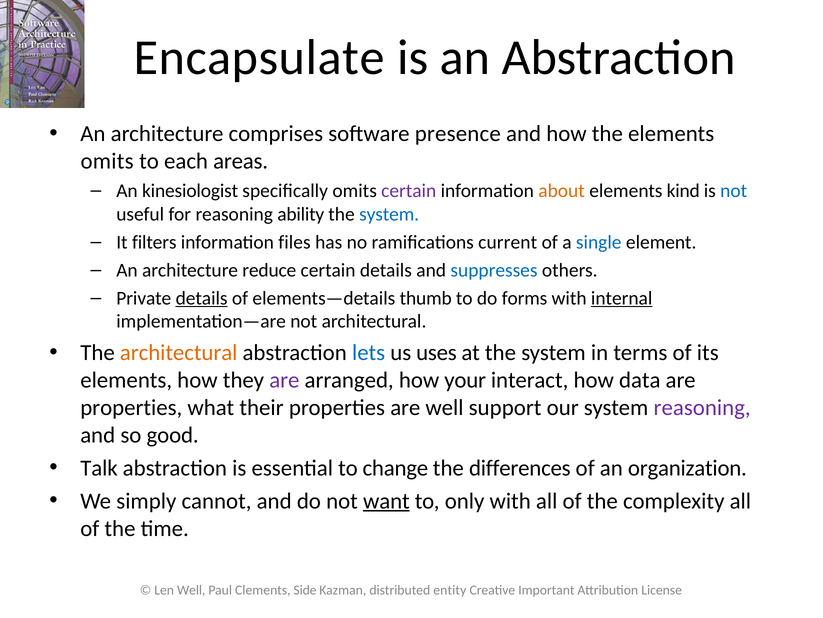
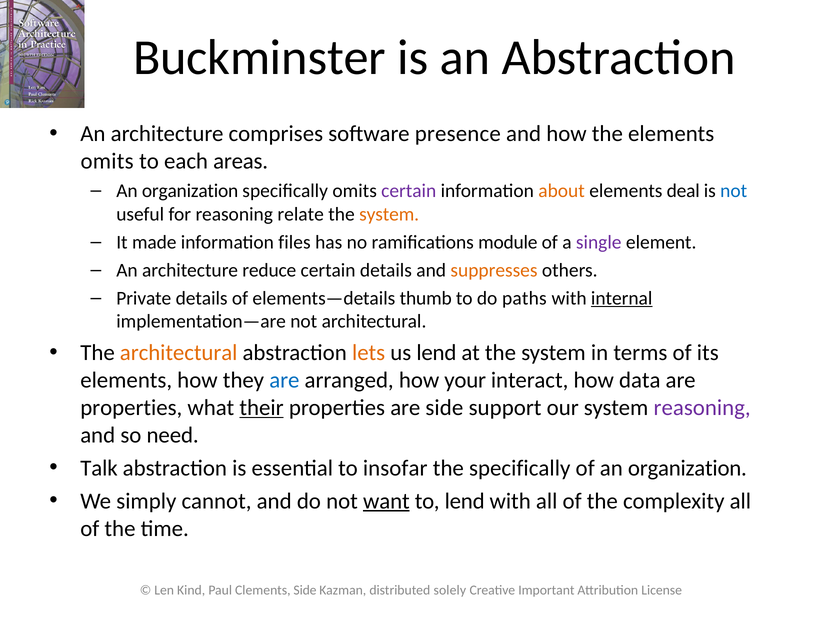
Encapsulate: Encapsulate -> Buckminster
kinesiologist at (190, 191): kinesiologist -> organization
kind: kind -> deal
ability: ability -> relate
system at (389, 214) colour: blue -> orange
filters: filters -> made
current: current -> module
single colour: blue -> purple
suppresses colour: blue -> orange
details at (202, 298) underline: present -> none
forms: forms -> paths
lets colour: blue -> orange
us uses: uses -> lend
are at (284, 380) colour: purple -> blue
their underline: none -> present
are well: well -> side
good: good -> need
change: change -> insofar
the differences: differences -> specifically
to only: only -> lend
Len Well: Well -> Kind
entity: entity -> solely
